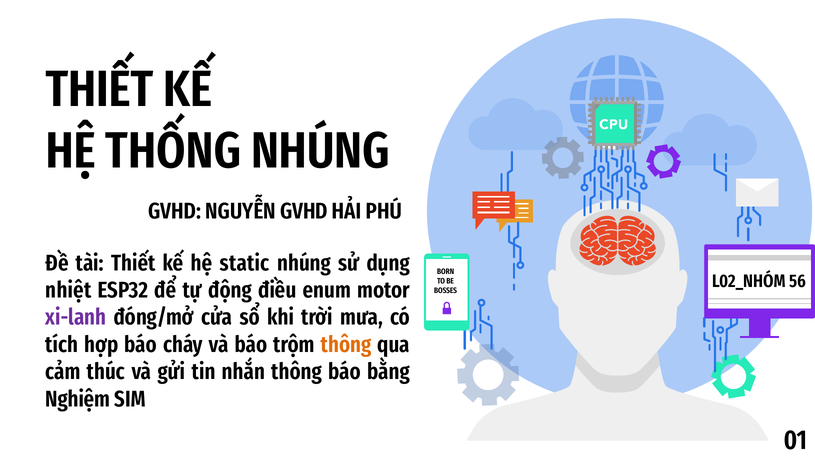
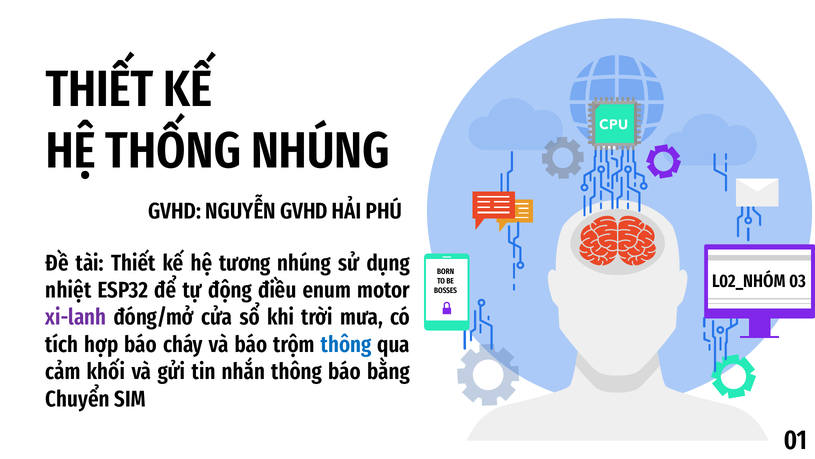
static: static -> tương
56: 56 -> 03
thông at (346, 344) colour: orange -> blue
thúc: thúc -> khối
Nghiệm: Nghiệm -> Chuyển
